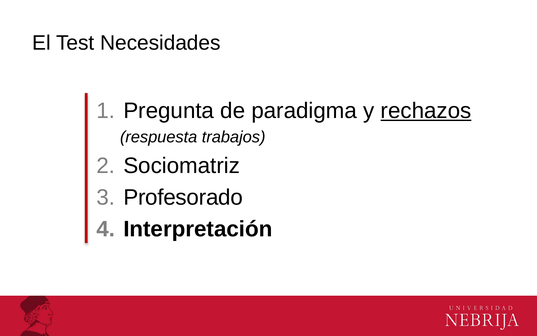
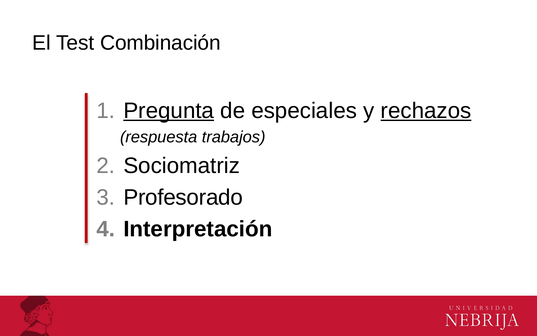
Necesidades: Necesidades -> Combinación
Pregunta underline: none -> present
paradigma: paradigma -> especiales
